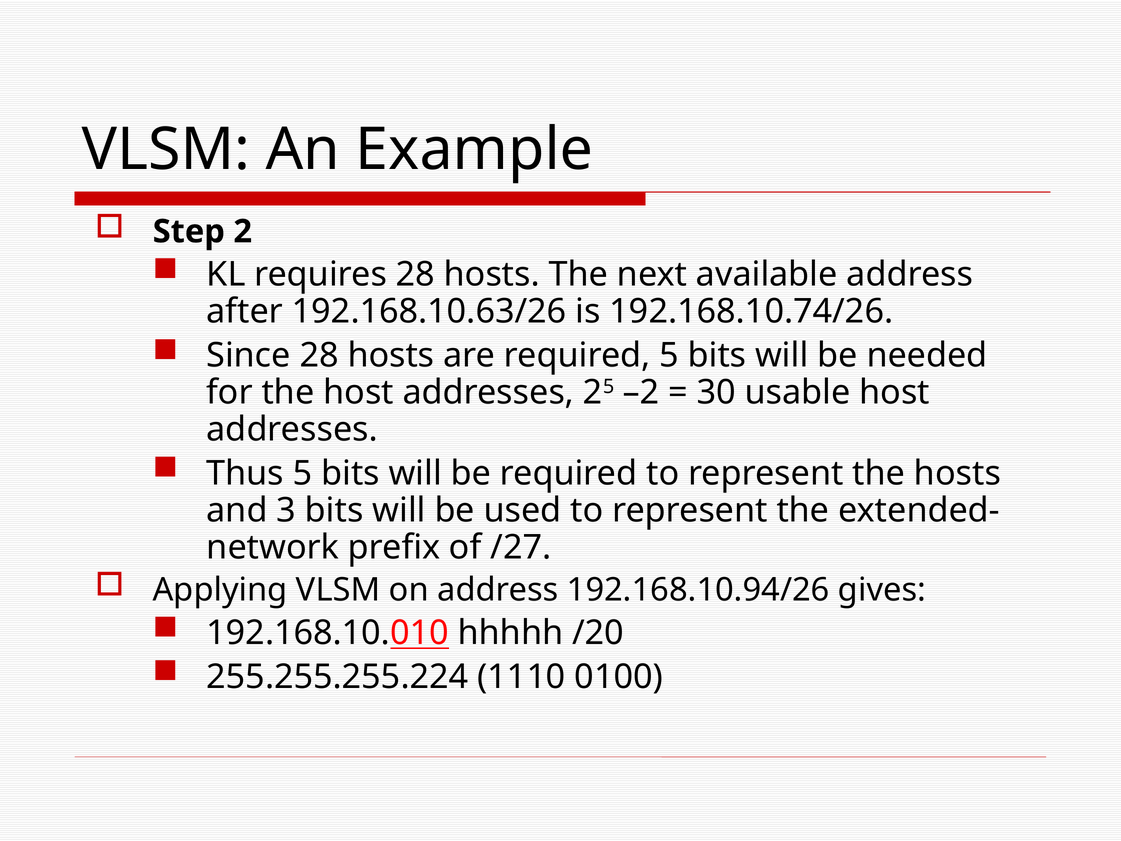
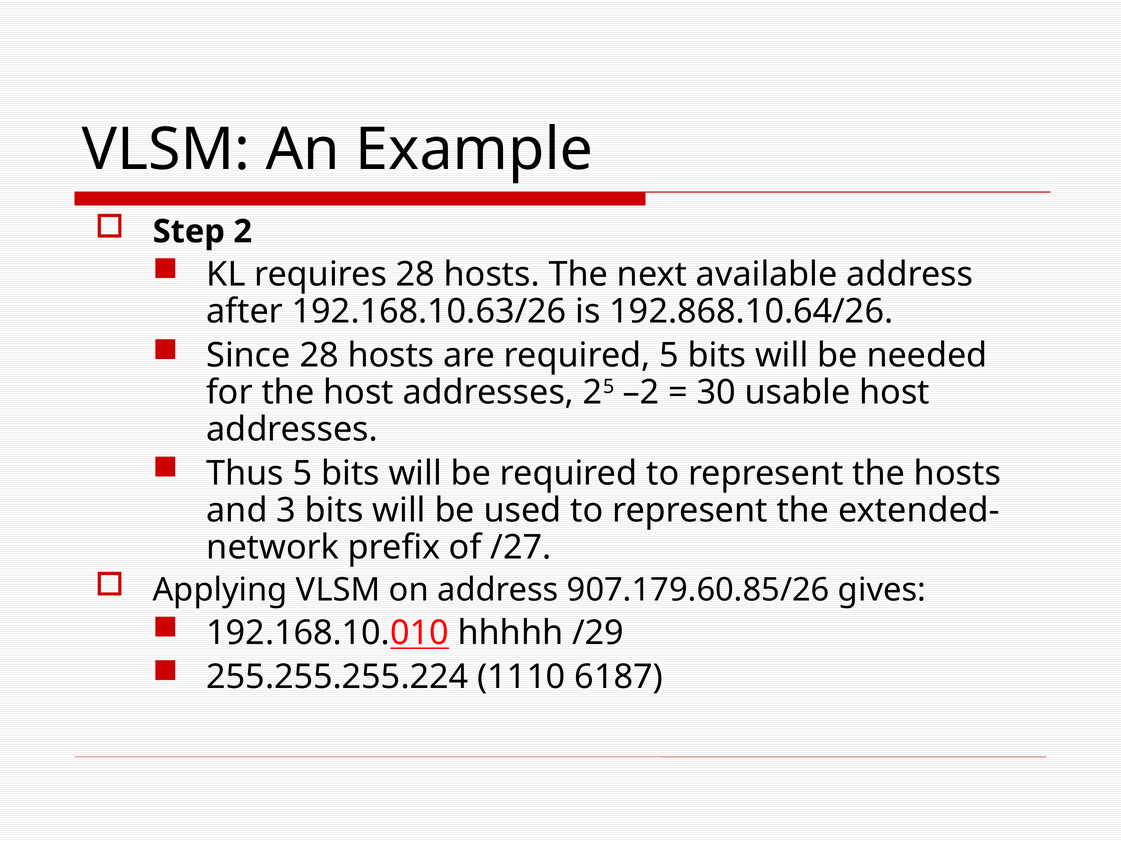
192.168.10.74/26: 192.168.10.74/26 -> 192.868.10.64/26
192.168.10.94/26: 192.168.10.94/26 -> 907.179.60.85/26
/20: /20 -> /29
0100: 0100 -> 6187
